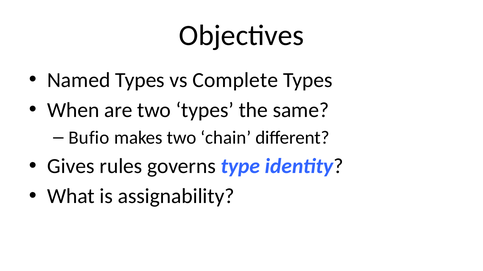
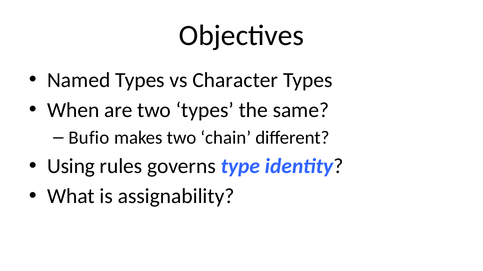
Complete: Complete -> Character
Gives: Gives -> Using
